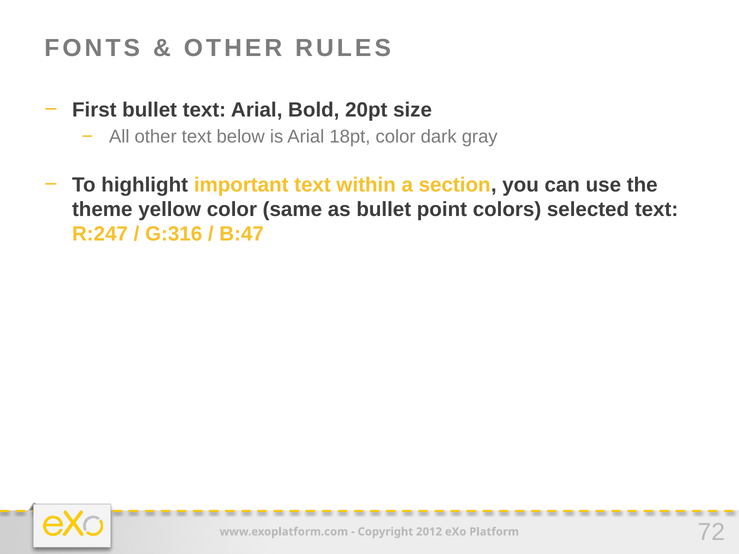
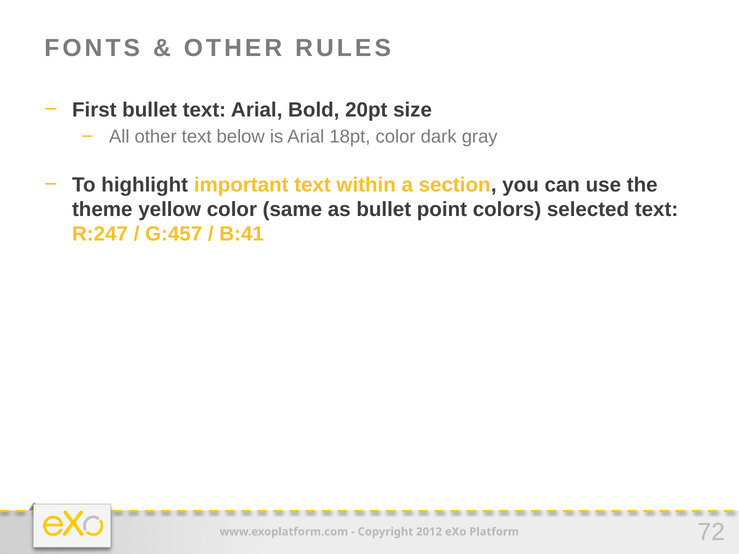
G:316: G:316 -> G:457
B:47: B:47 -> B:41
